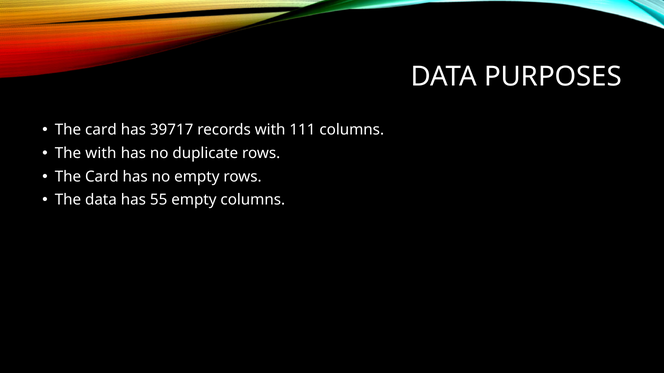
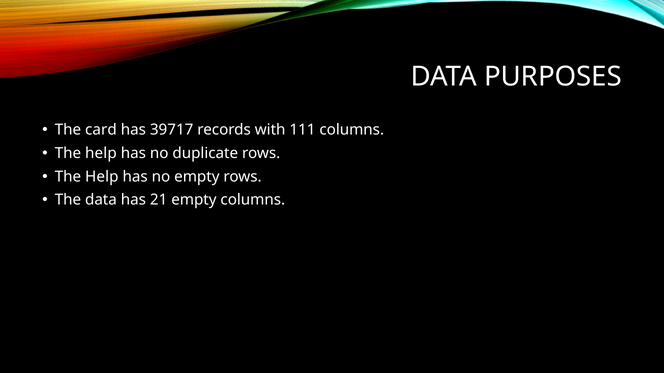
with at (101, 153): with -> help
Card at (102, 177): Card -> Help
55: 55 -> 21
